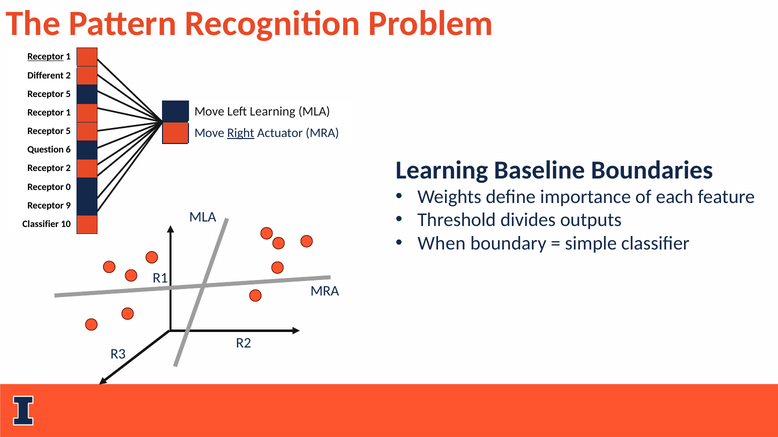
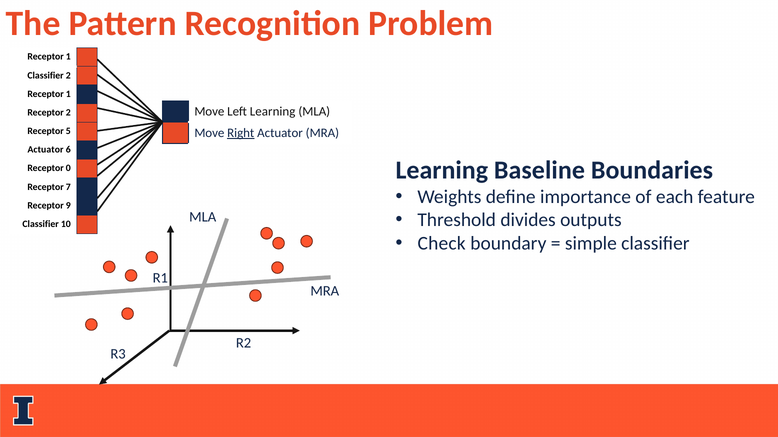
Receptor at (46, 57) underline: present -> none
Different at (46, 75): Different -> Classifier
5 at (68, 94): 5 -> 1
1 at (68, 113): 1 -> 2
Question at (46, 150): Question -> Actuator
Receptor 2: 2 -> 0
0: 0 -> 7
When: When -> Check
